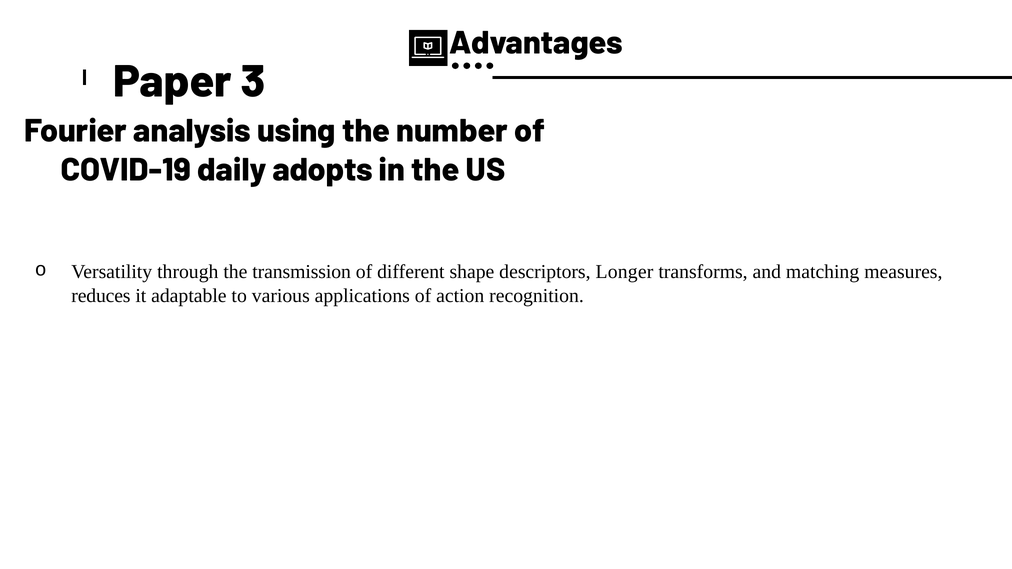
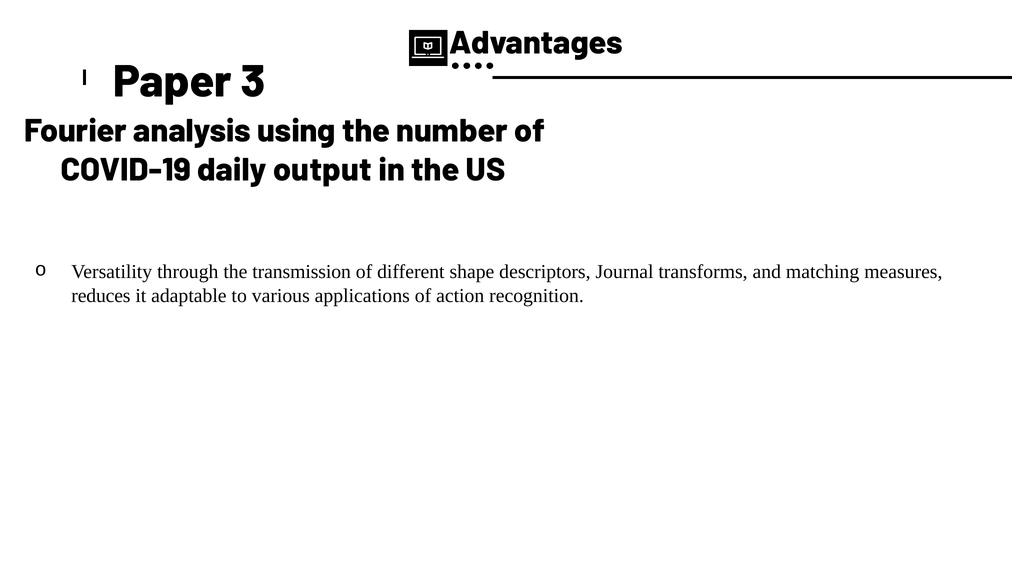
adopts: adopts -> output
Longer: Longer -> Journal
